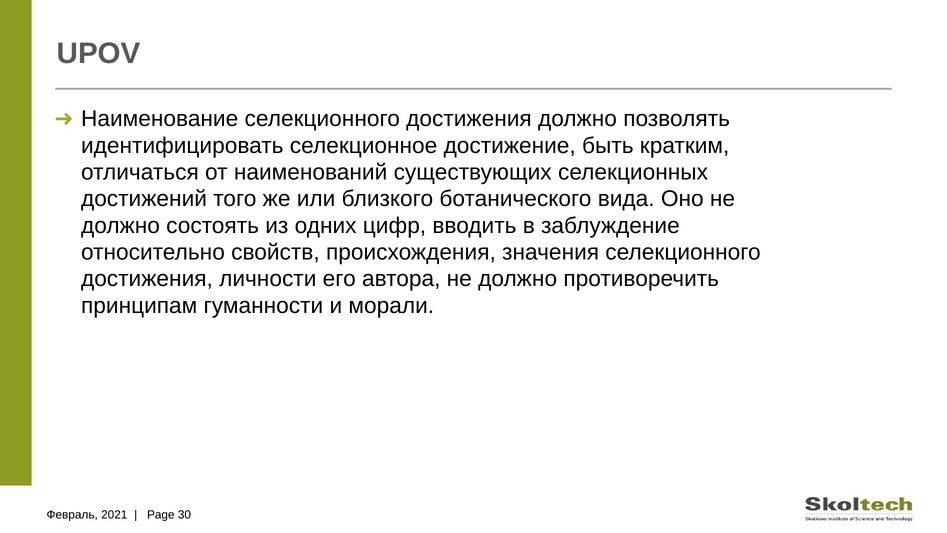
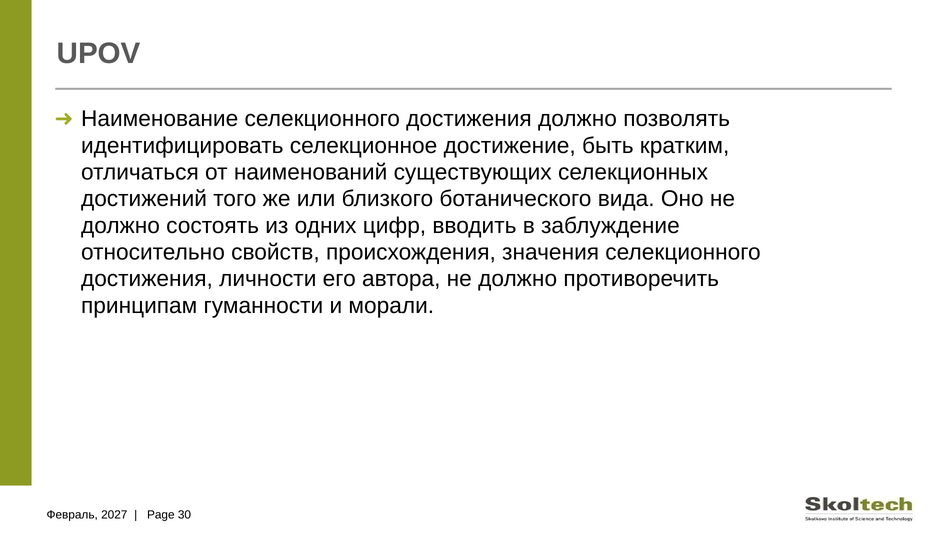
2021: 2021 -> 2027
